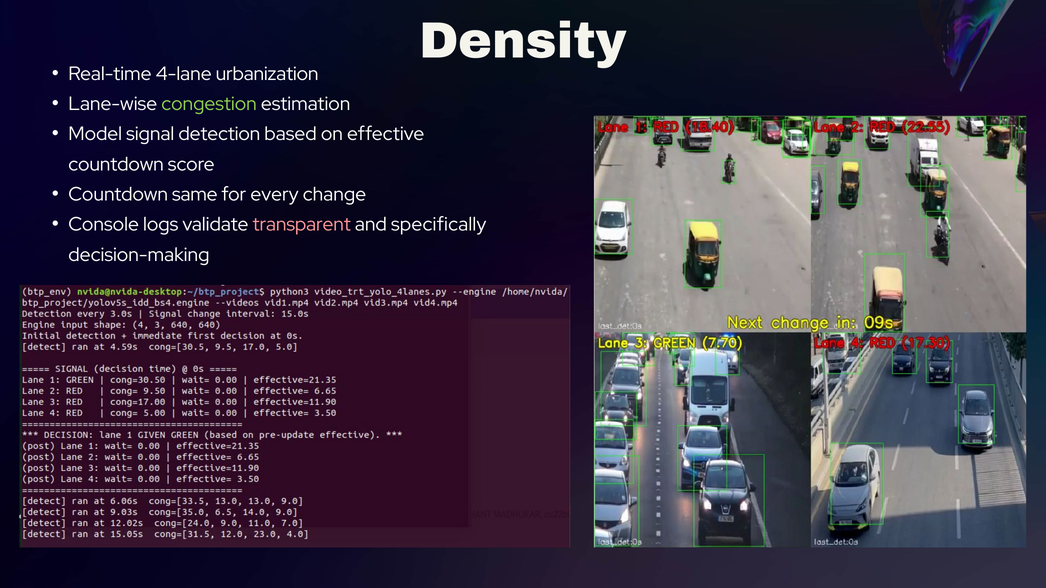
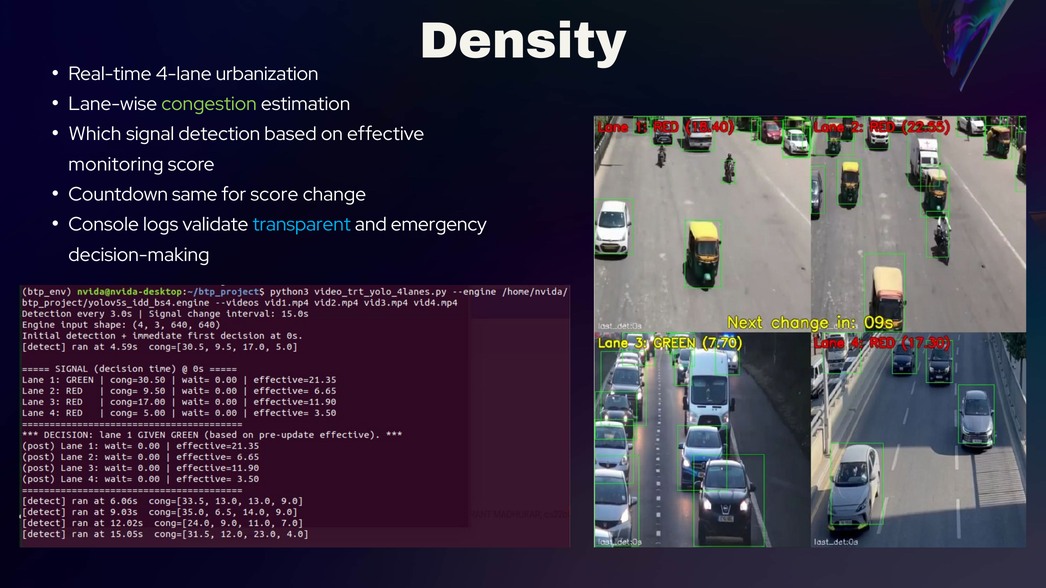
Model: Model -> Which
countdown at (116, 164): countdown -> monitoring
for every: every -> score
transparent colour: pink -> light blue
specifically: specifically -> emergency
